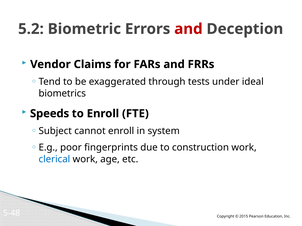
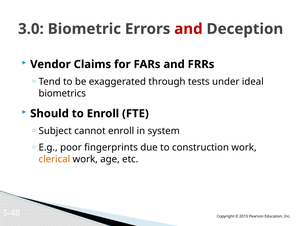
5.2: 5.2 -> 3.0
Speeds: Speeds -> Should
clerical colour: blue -> orange
